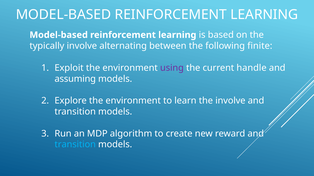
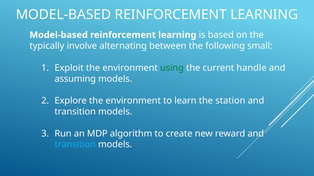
finite: finite -> small
using colour: purple -> green
the involve: involve -> station
